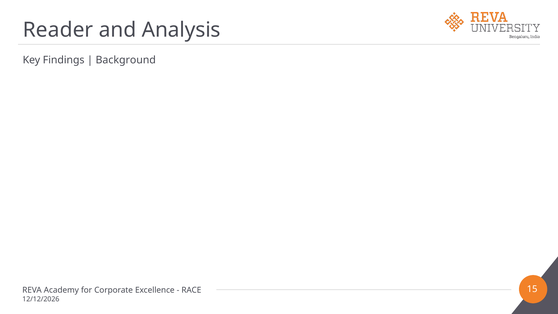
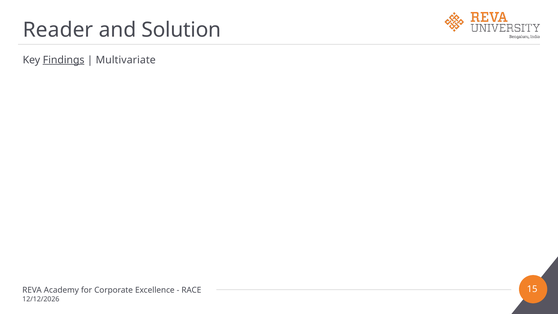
Analysis: Analysis -> Solution
Findings underline: none -> present
Background: Background -> Multivariate
